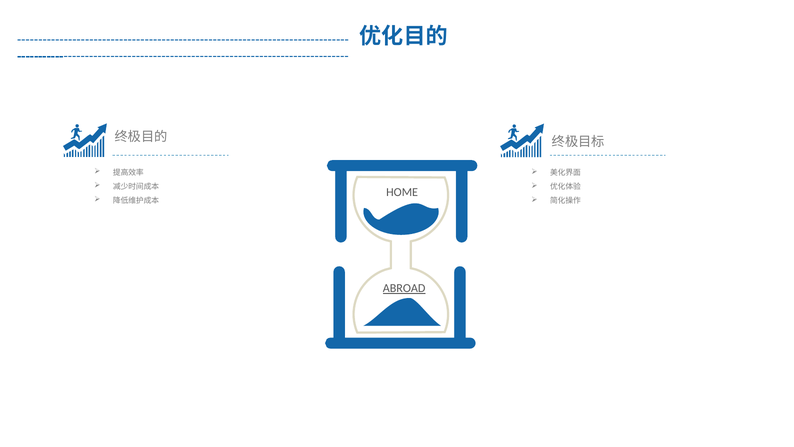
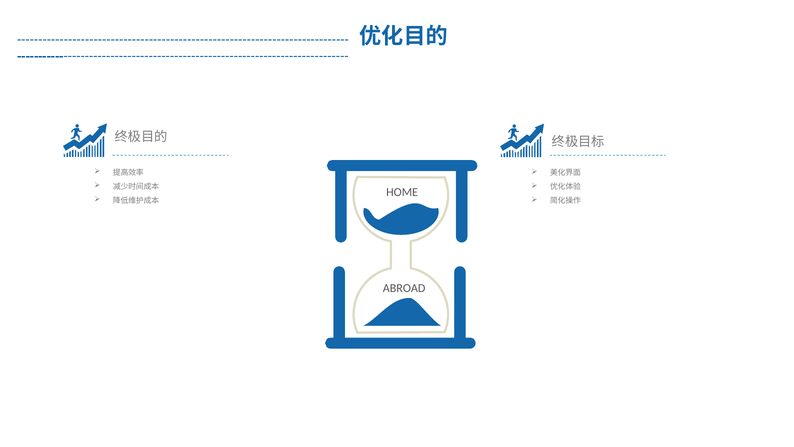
ABROAD underline: present -> none
